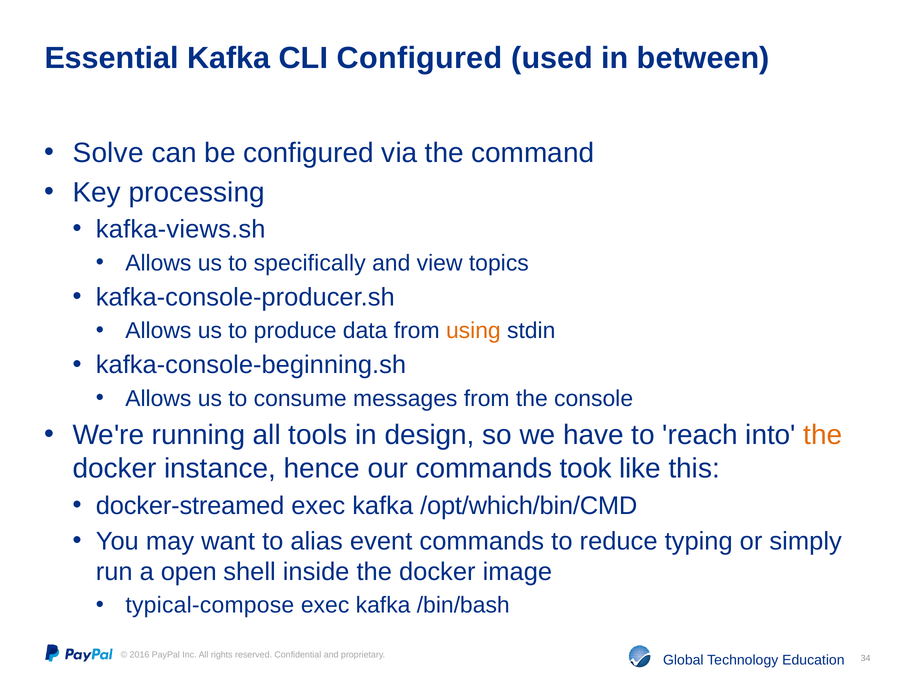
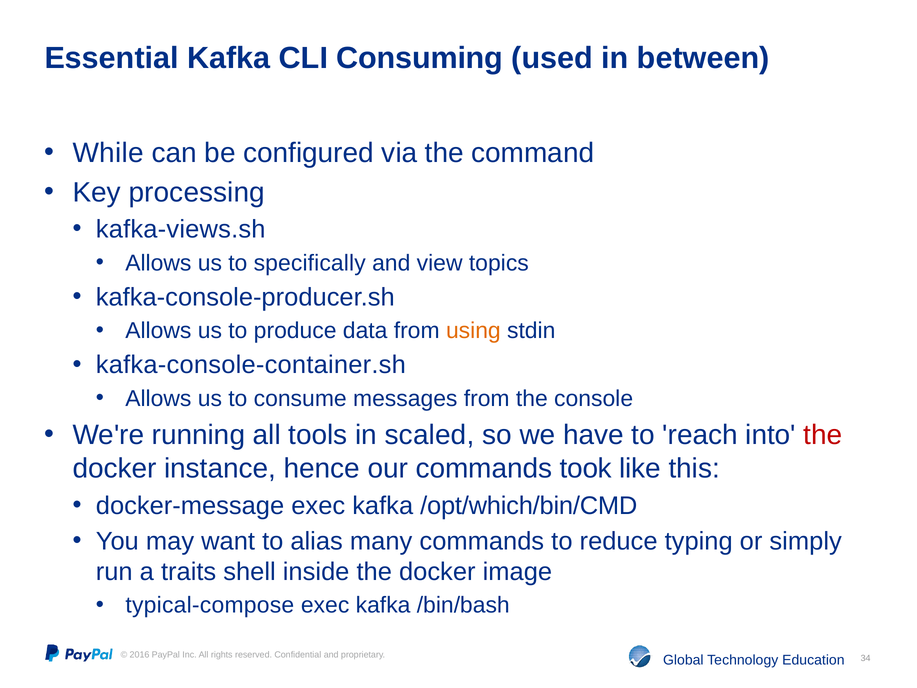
CLI Configured: Configured -> Consuming
Solve: Solve -> While
kafka-console-beginning.sh: kafka-console-beginning.sh -> kafka-console-container.sh
design: design -> scaled
the at (823, 435) colour: orange -> red
docker-streamed: docker-streamed -> docker-message
event: event -> many
open: open -> traits
